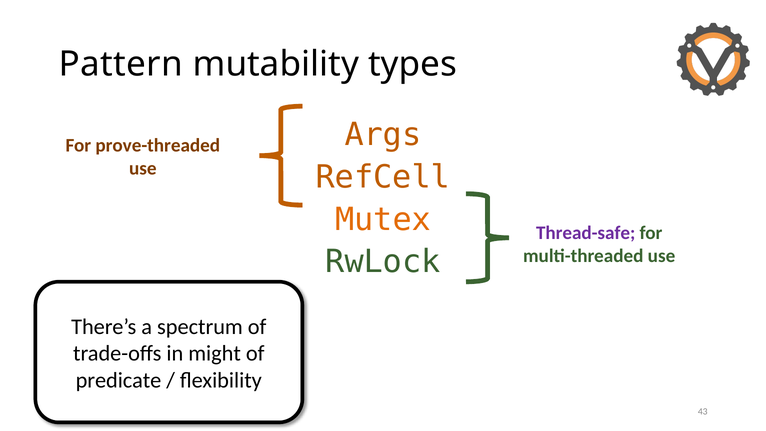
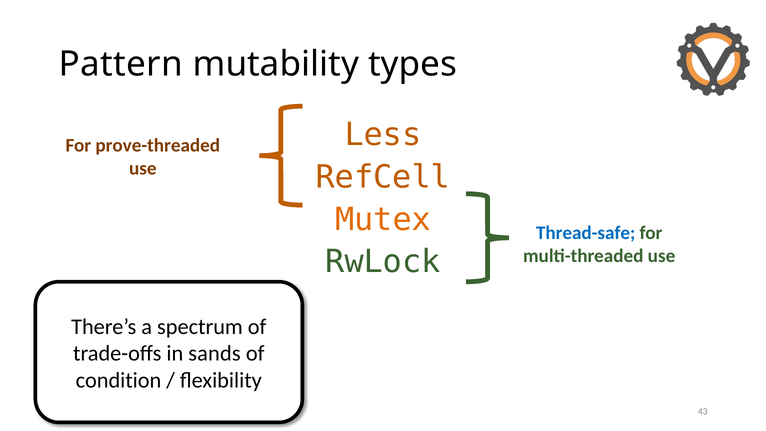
Args: Args -> Less
Thread-safe colour: purple -> blue
might: might -> sands
predicate: predicate -> condition
